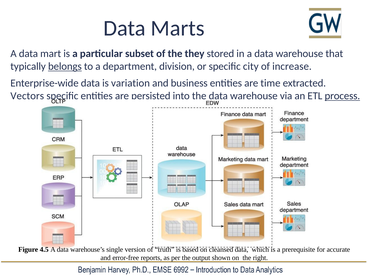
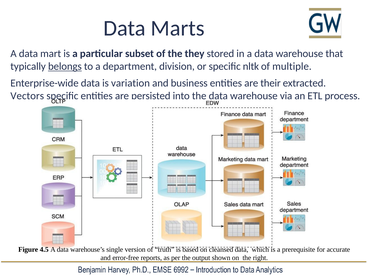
city: city -> nltk
increase: increase -> multiple
time: time -> their
process underline: present -> none
